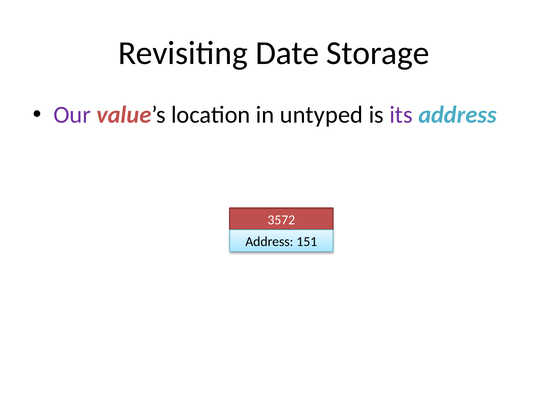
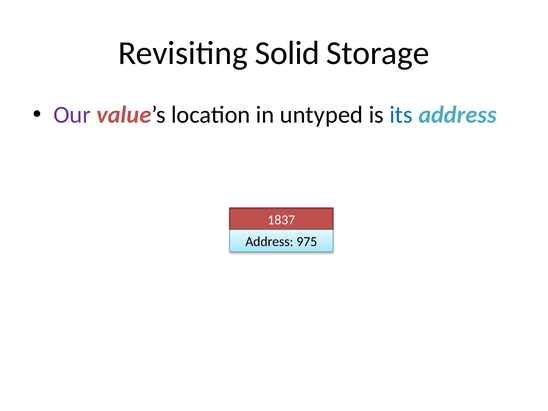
Date: Date -> Solid
its colour: purple -> blue
3572: 3572 -> 1837
151: 151 -> 975
